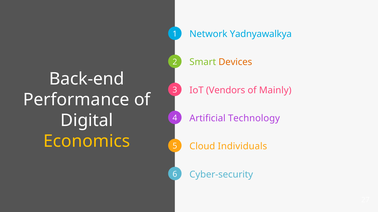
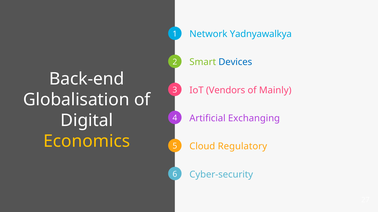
Devices colour: orange -> blue
Performance: Performance -> Globalisation
Technology: Technology -> Exchanging
Individuals: Individuals -> Regulatory
